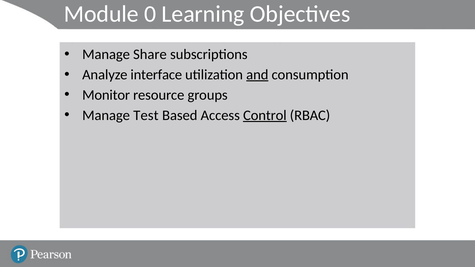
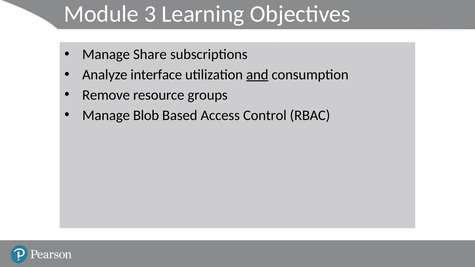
0: 0 -> 3
Monitor: Monitor -> Remove
Test: Test -> Blob
Control underline: present -> none
